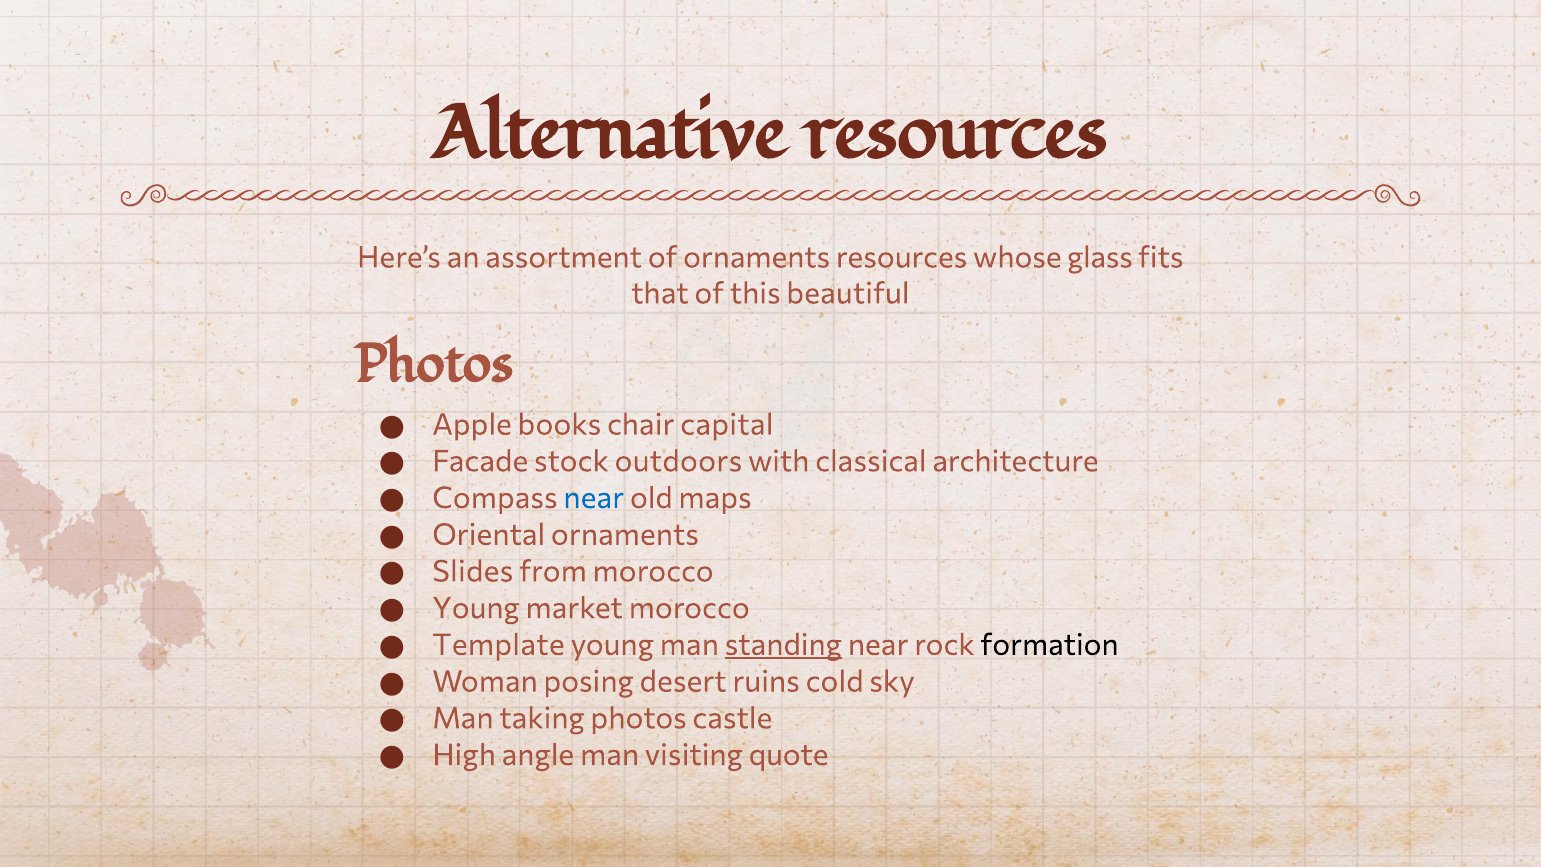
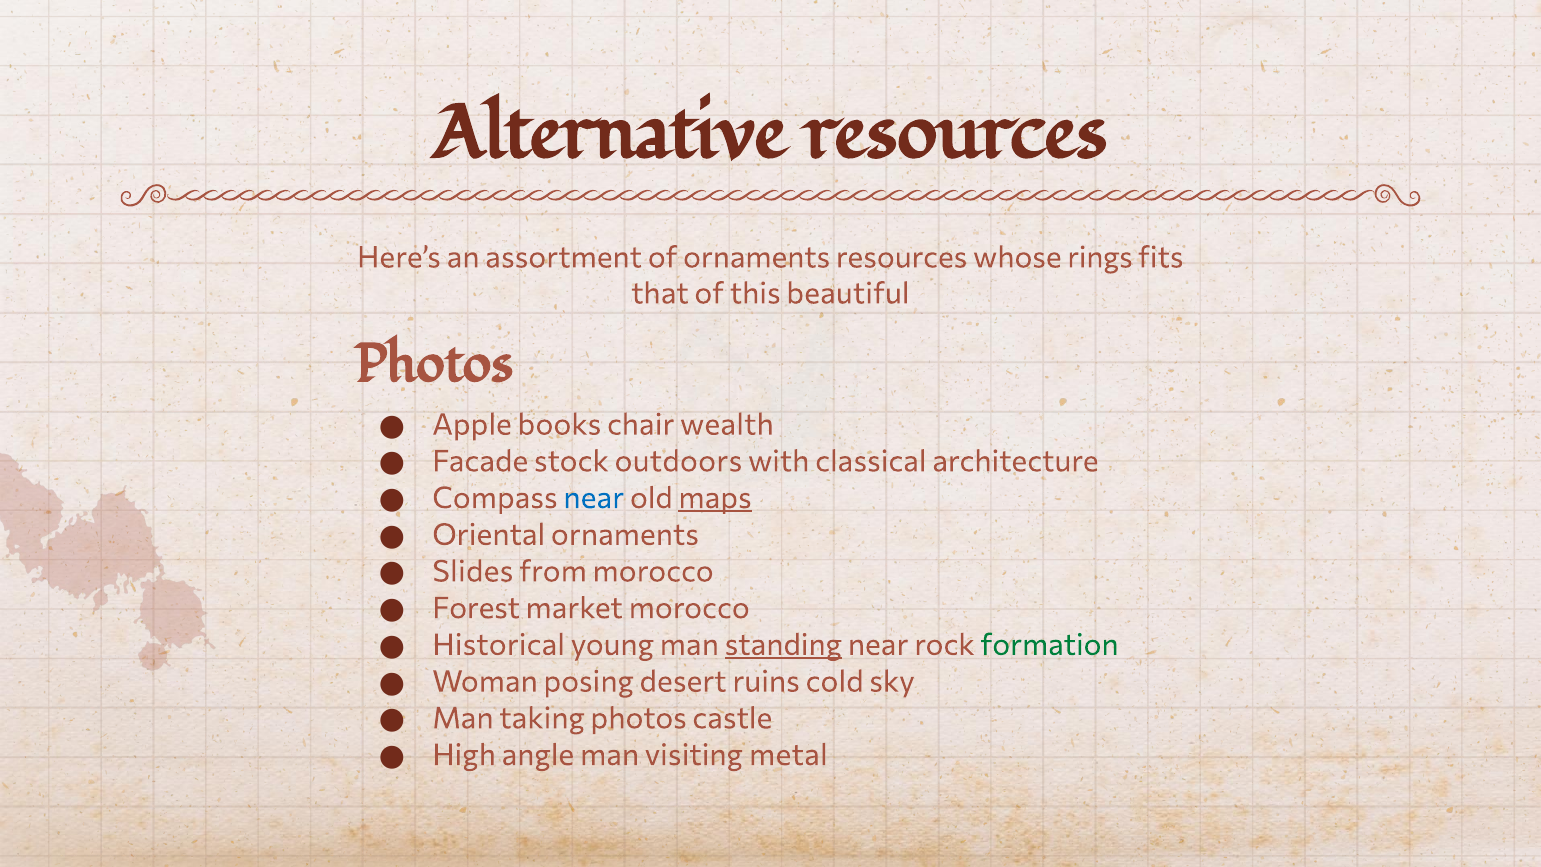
glass: glass -> rings
capital: capital -> wealth
maps underline: none -> present
Young at (476, 608): Young -> Forest
Template: Template -> Historical
formation colour: black -> green
quote: quote -> metal
